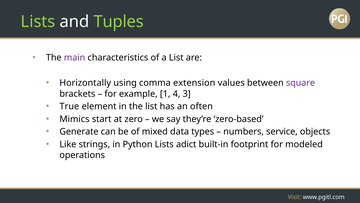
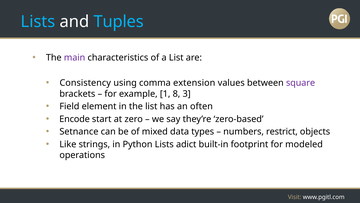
Lists at (38, 22) colour: light green -> light blue
Tuples colour: light green -> light blue
Horizontally: Horizontally -> Consistency
4: 4 -> 8
True: True -> Field
Mimics: Mimics -> Encode
Generate: Generate -> Setnance
service: service -> restrict
